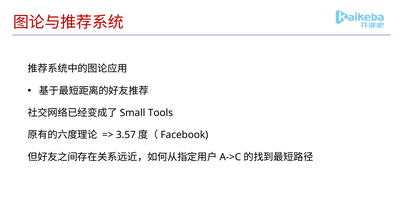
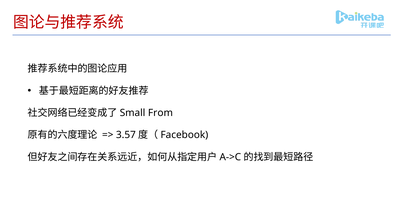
Tools: Tools -> From
